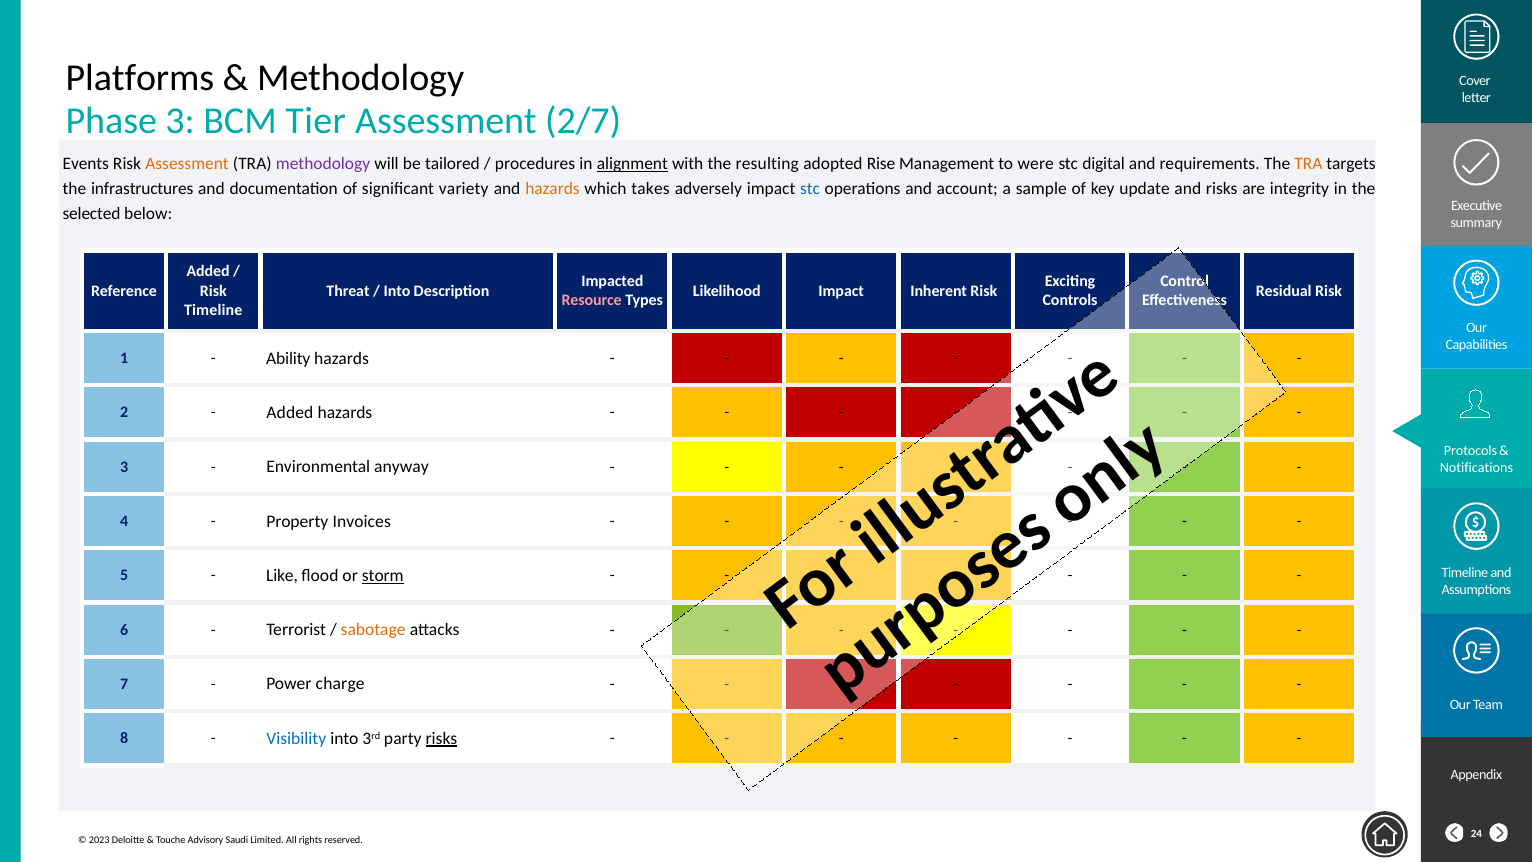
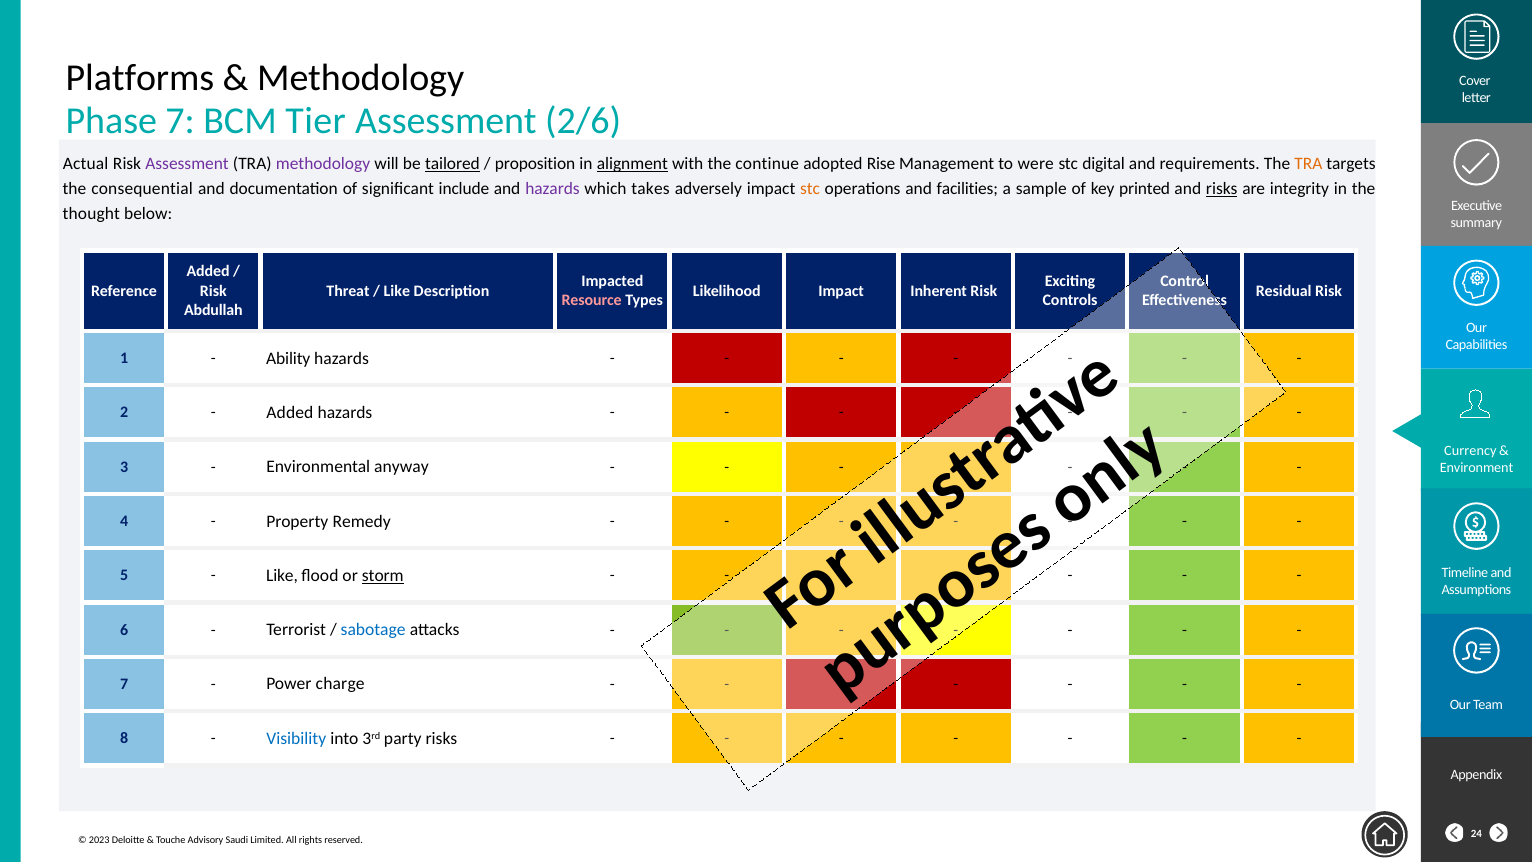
Phase 3: 3 -> 7
2/7: 2/7 -> 2/6
Events: Events -> Actual
Assessment at (187, 164) colour: orange -> purple
tailored underline: none -> present
procedures: procedures -> proposition
resulting: resulting -> continue
infrastructures: infrastructures -> consequential
variety: variety -> include
hazards at (552, 189) colour: orange -> purple
stc at (810, 189) colour: blue -> orange
account: account -> facilities
update: update -> printed
risks at (1222, 189) underline: none -> present
selected: selected -> thought
Into at (397, 291): Into -> Like
Timeline at (213, 310): Timeline -> Abdullah
Protocols: Protocols -> Currency
Notifications: Notifications -> Environment
Invoices: Invoices -> Remedy
sabotage colour: orange -> blue
risks at (441, 738) underline: present -> none
